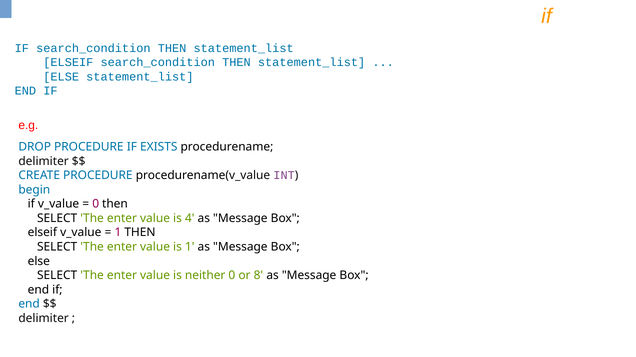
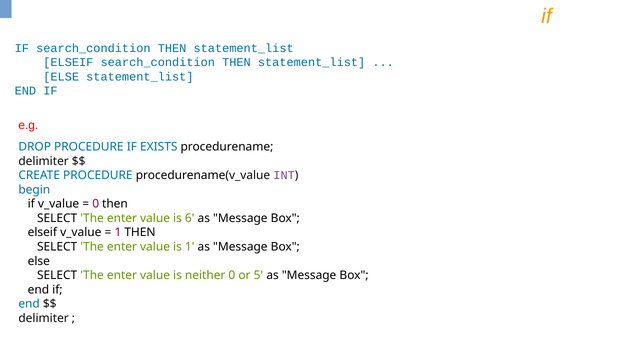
4: 4 -> 6
8: 8 -> 5
